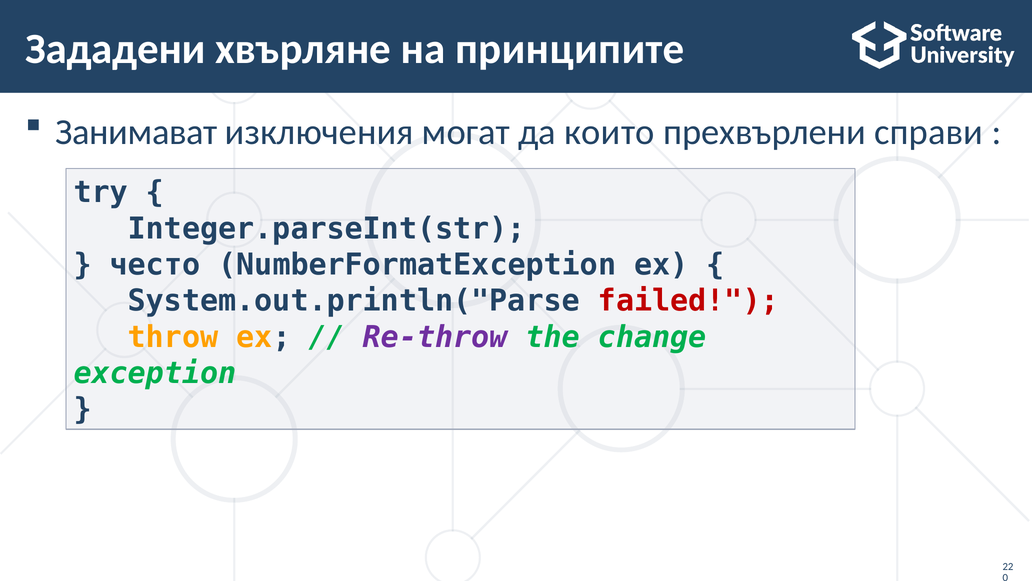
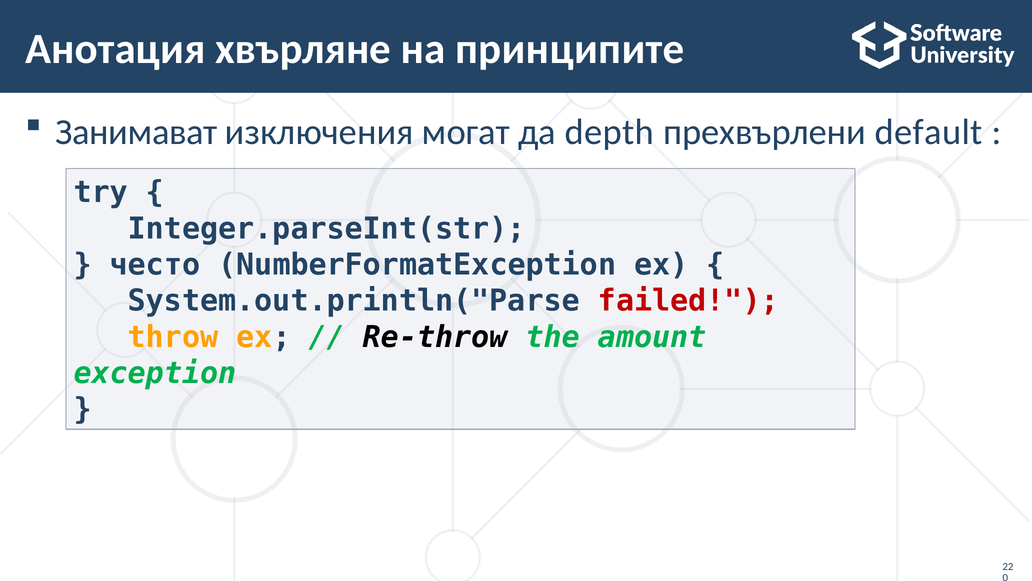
Зададени: Зададени -> Анотация
които: които -> depth
справи: справи -> default
Re-throw colour: purple -> black
change: change -> amount
